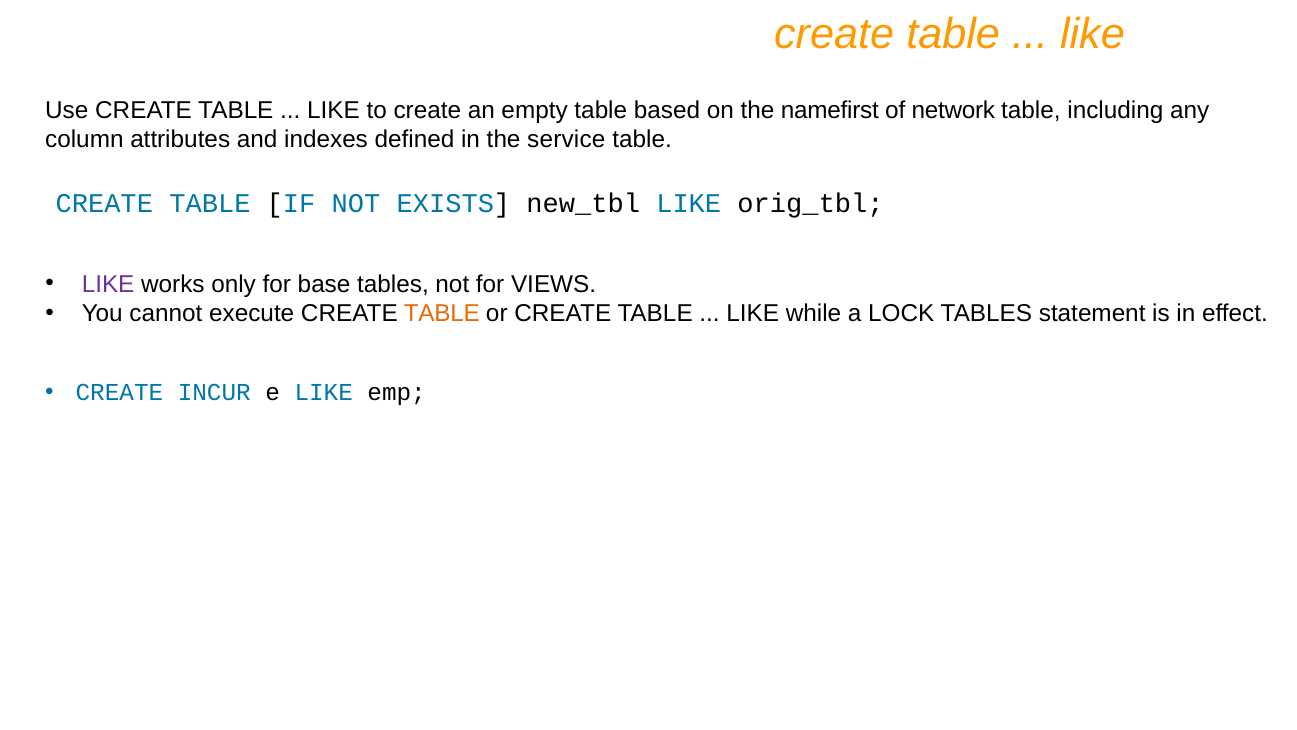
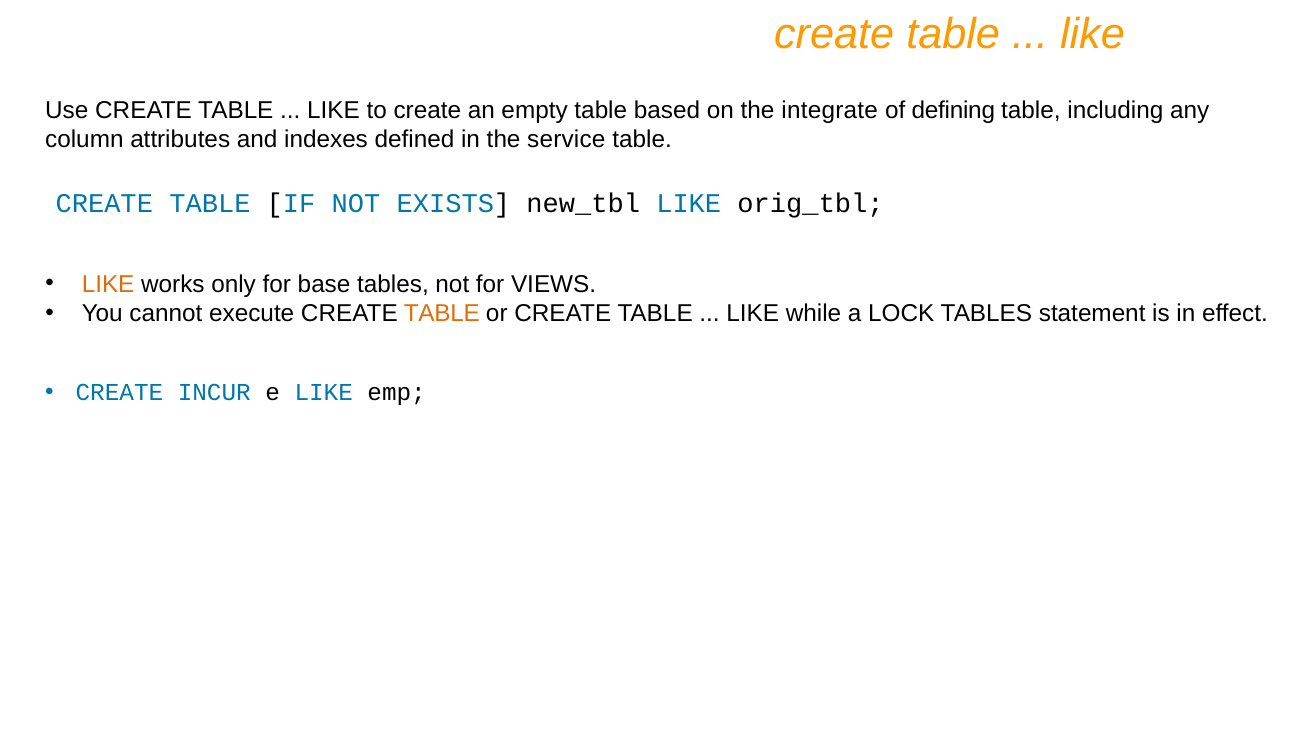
namefirst: namefirst -> integrate
network: network -> defining
LIKE at (108, 284) colour: purple -> orange
